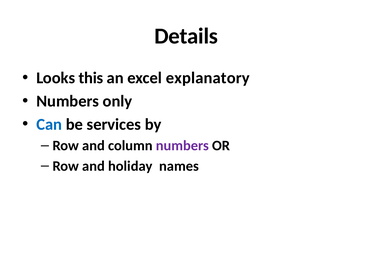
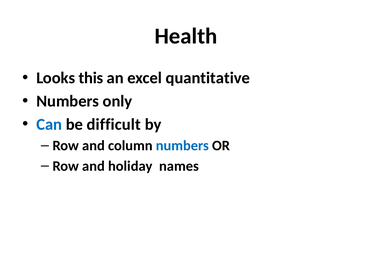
Details: Details -> Health
explanatory: explanatory -> quantitative
services: services -> difficult
numbers at (182, 146) colour: purple -> blue
